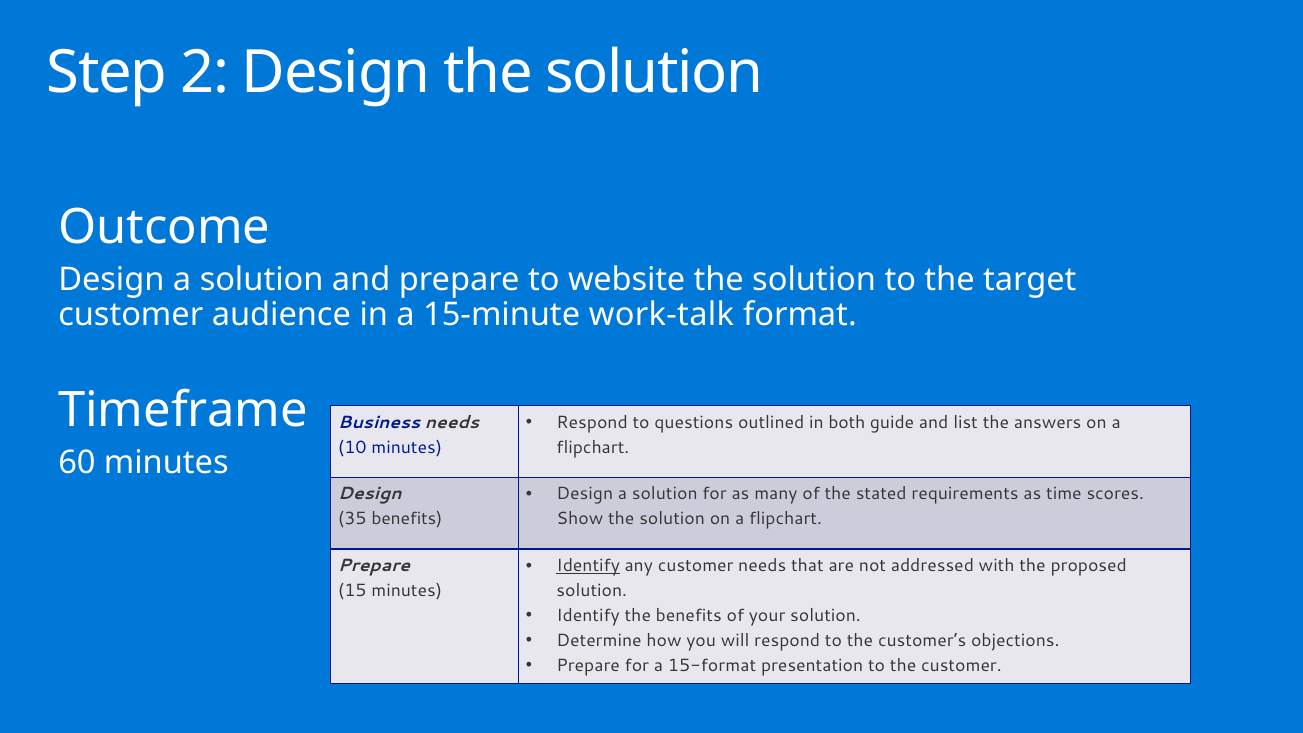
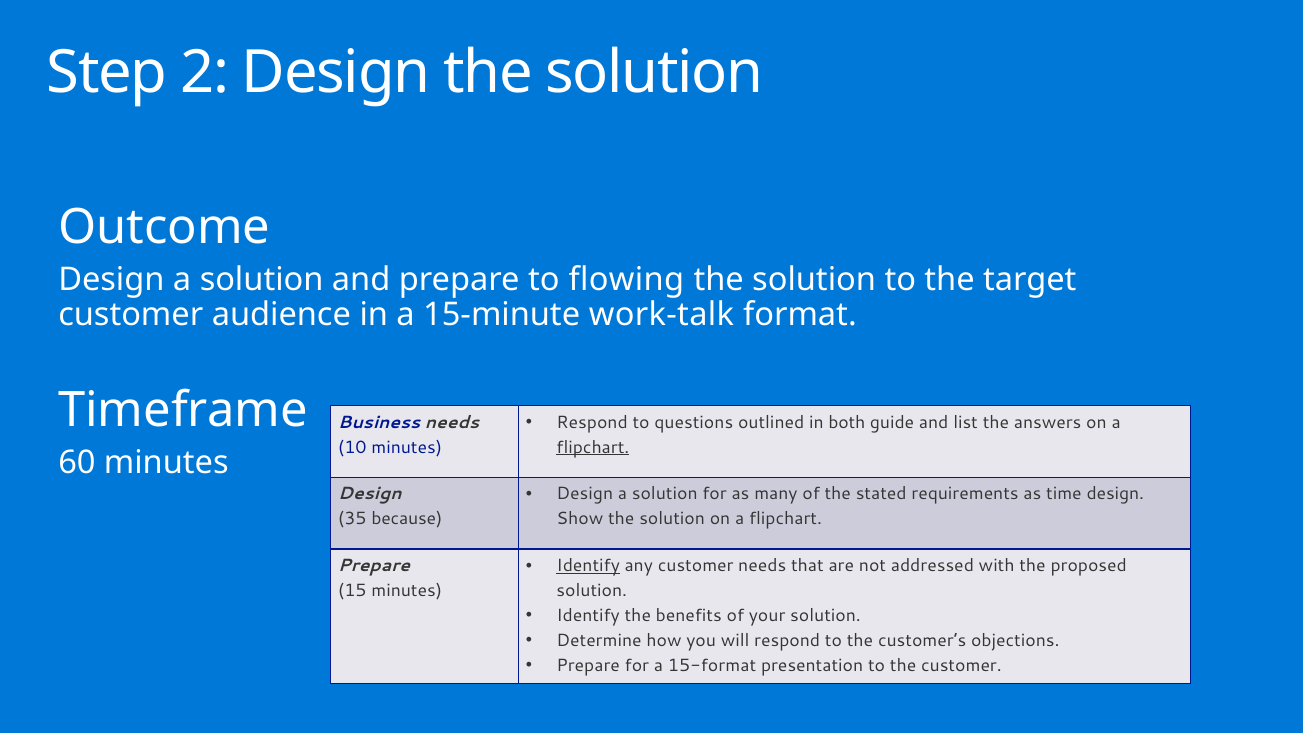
website: website -> flowing
flipchart at (593, 447) underline: none -> present
time scores: scores -> design
35 benefits: benefits -> because
